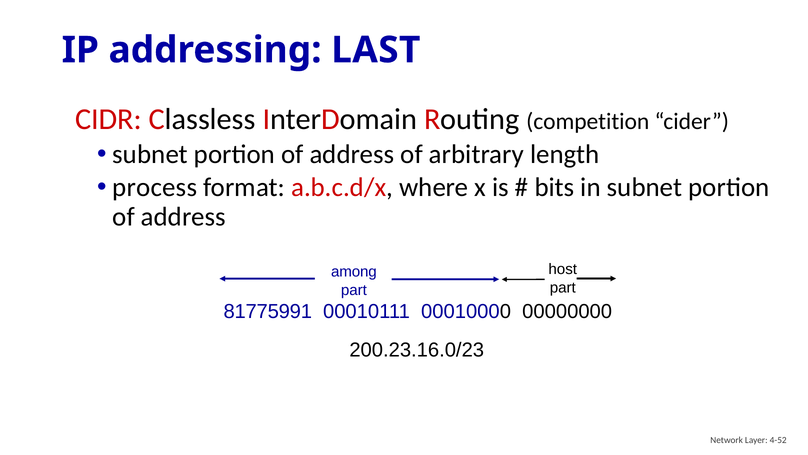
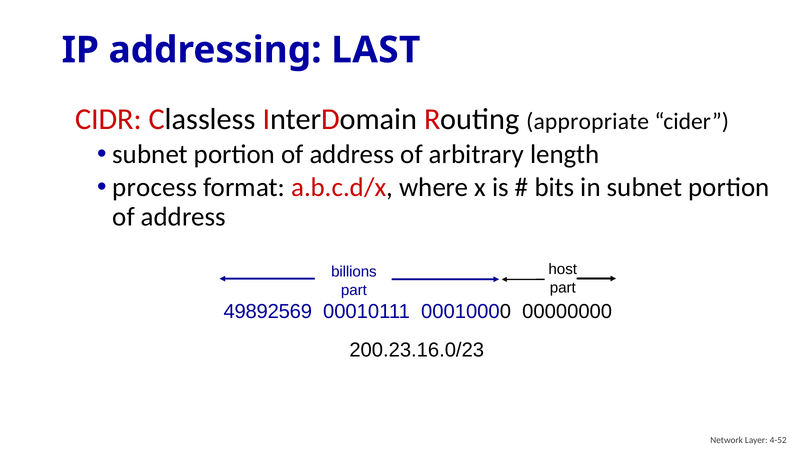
competition: competition -> appropriate
among: among -> billions
81775991: 81775991 -> 49892569
